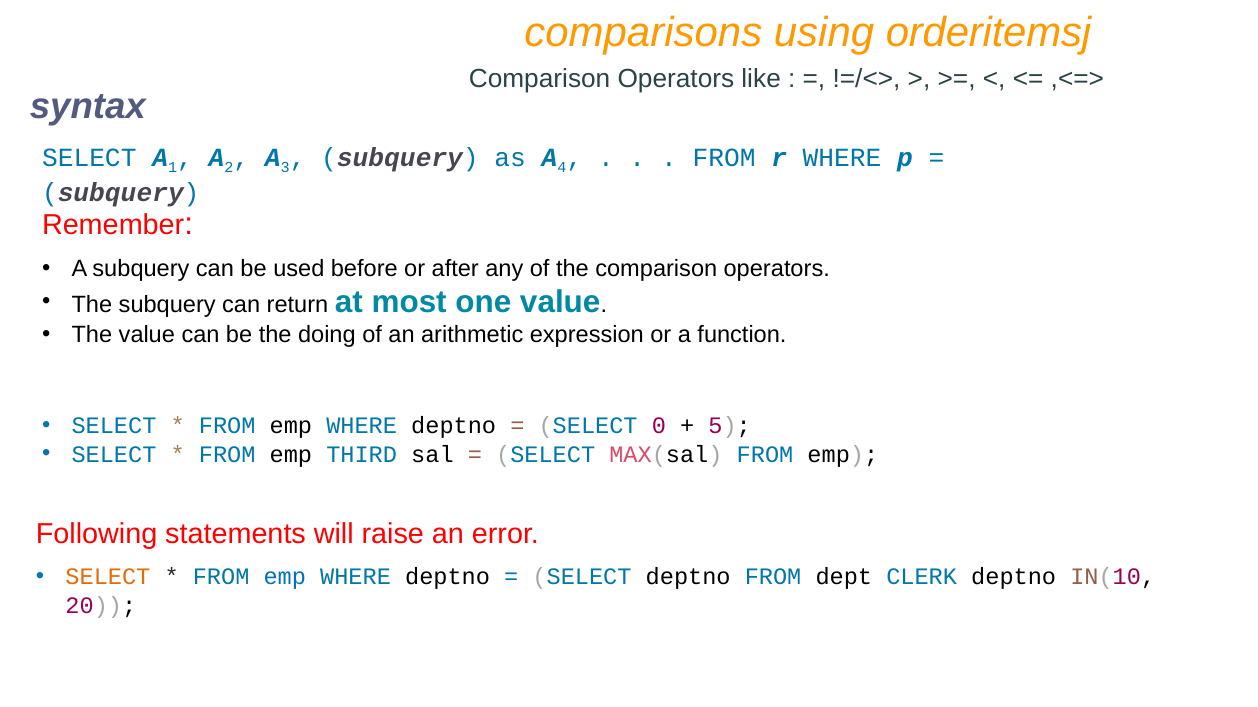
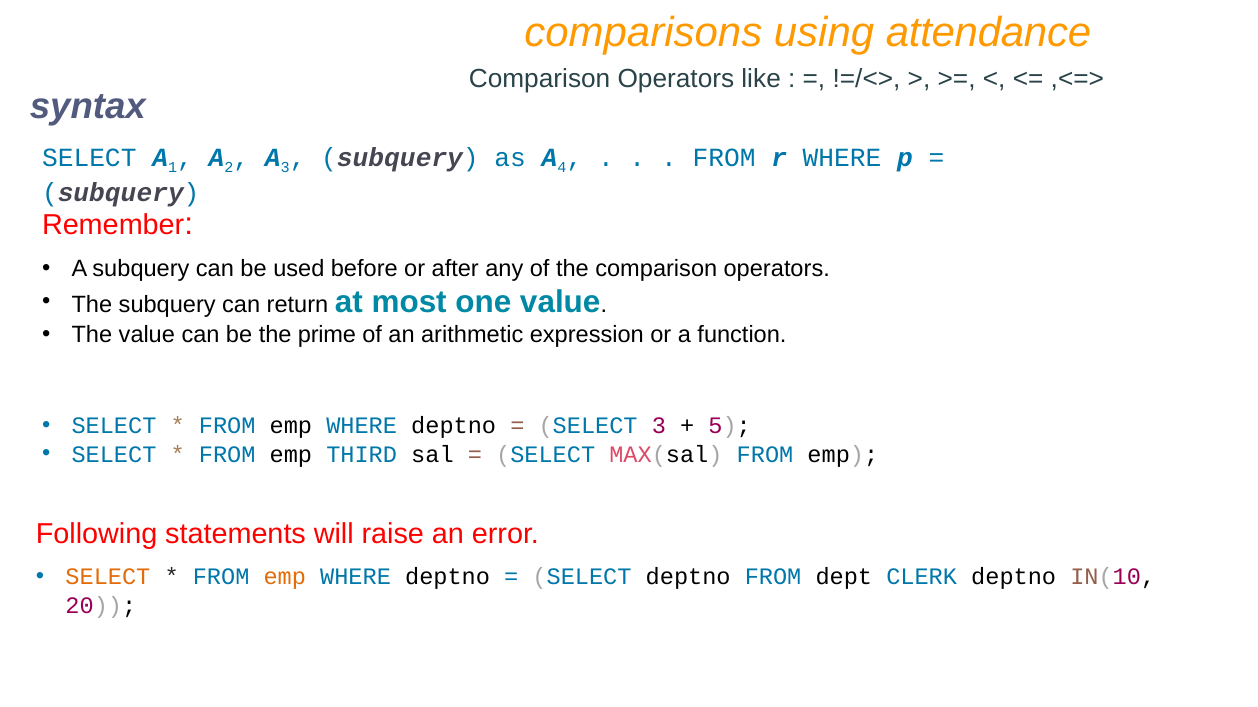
orderitemsj: orderitemsj -> attendance
doing: doing -> prime
SELECT 0: 0 -> 3
emp at (285, 578) colour: blue -> orange
